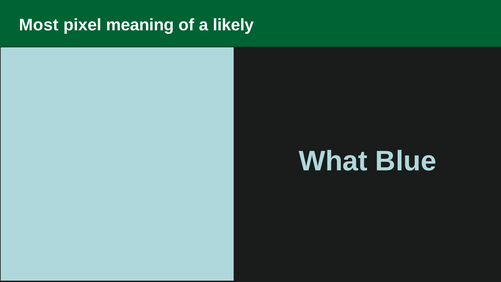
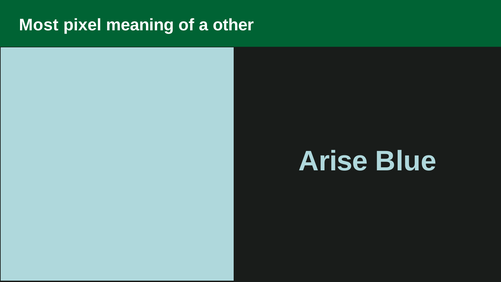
likely: likely -> other
What: What -> Arise
